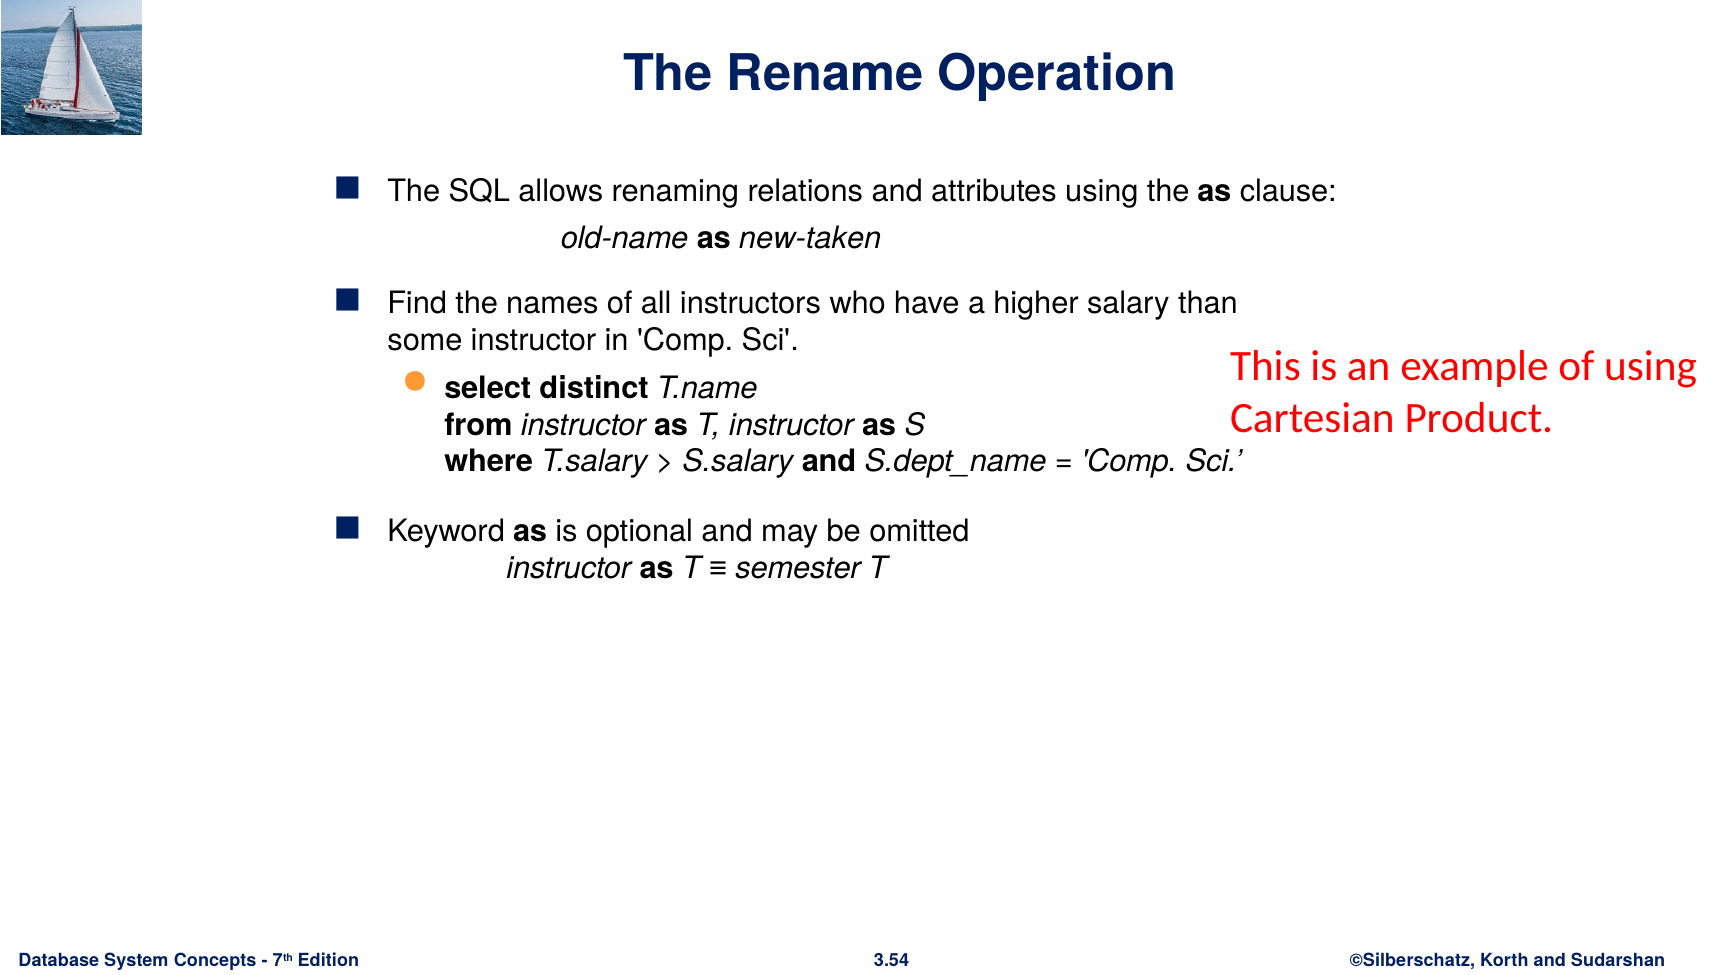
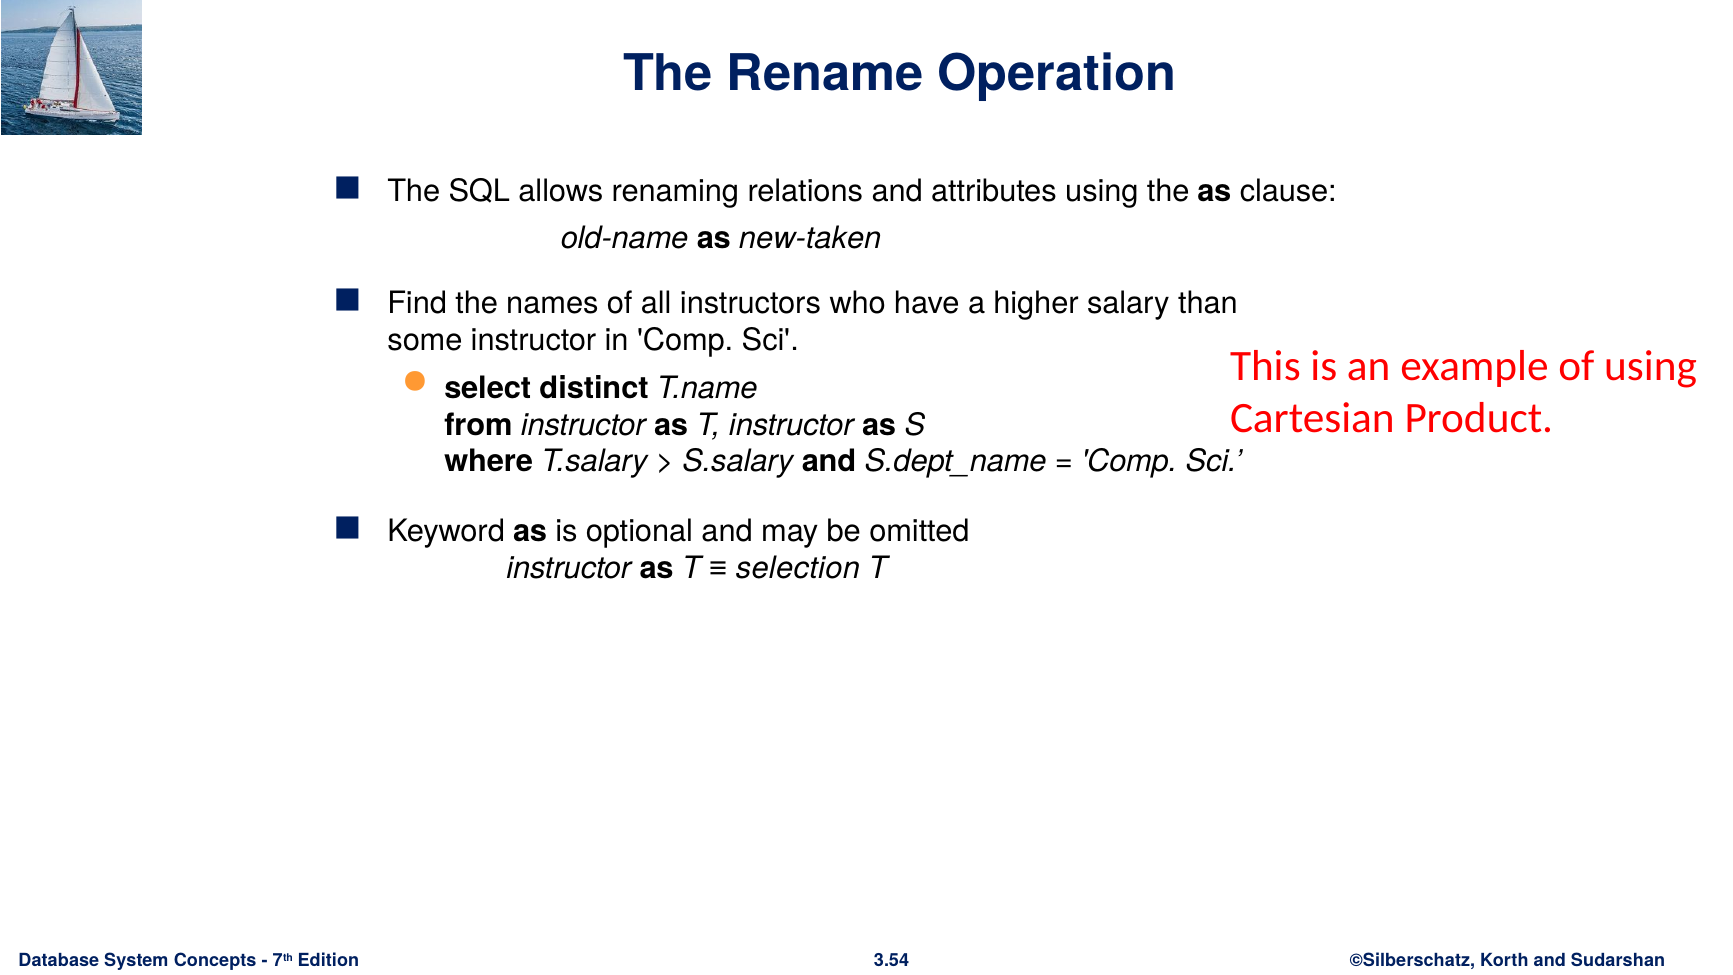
semester: semester -> selection
